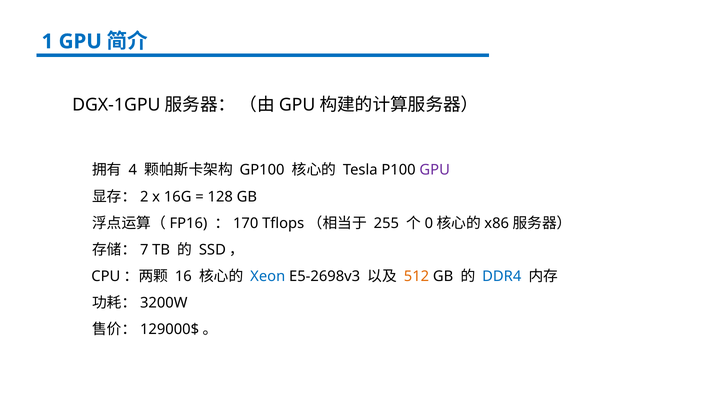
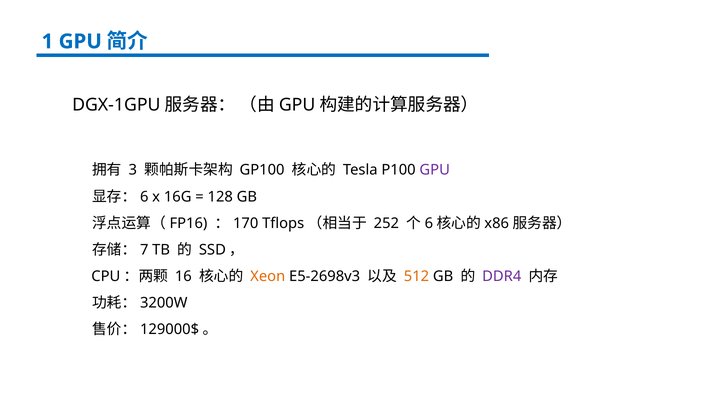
4: 4 -> 3
2 at (144, 197): 2 -> 6
255: 255 -> 252
0 at (429, 223): 0 -> 6
Xeon colour: blue -> orange
DDR4 colour: blue -> purple
